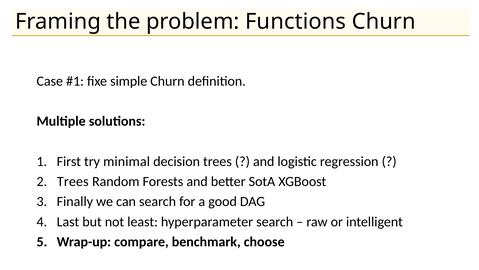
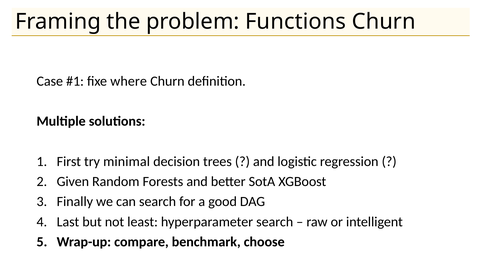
simple: simple -> where
Trees at (73, 181): Trees -> Given
